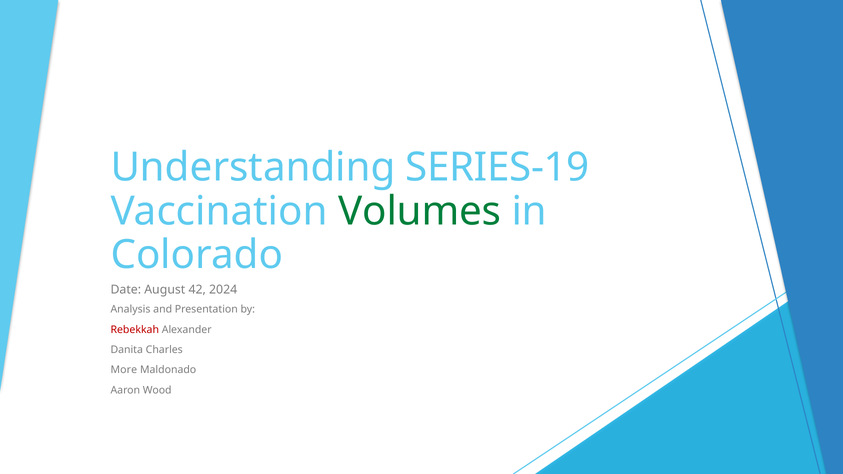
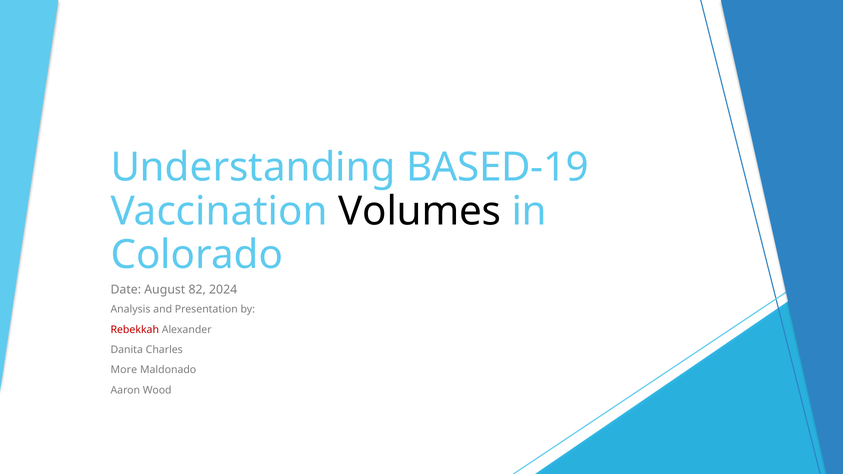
SERIES-19: SERIES-19 -> BASED-19
Volumes colour: green -> black
42: 42 -> 82
